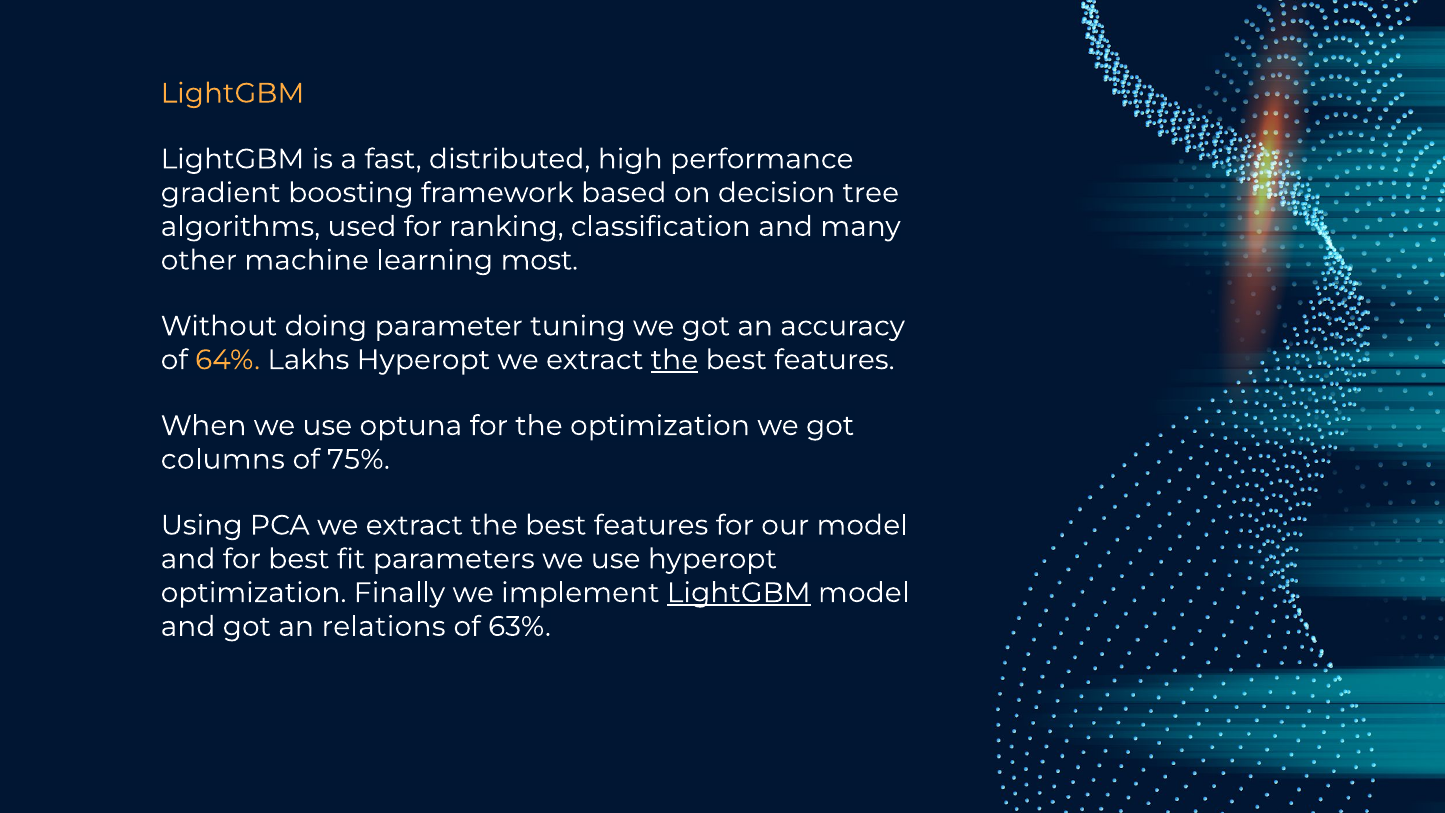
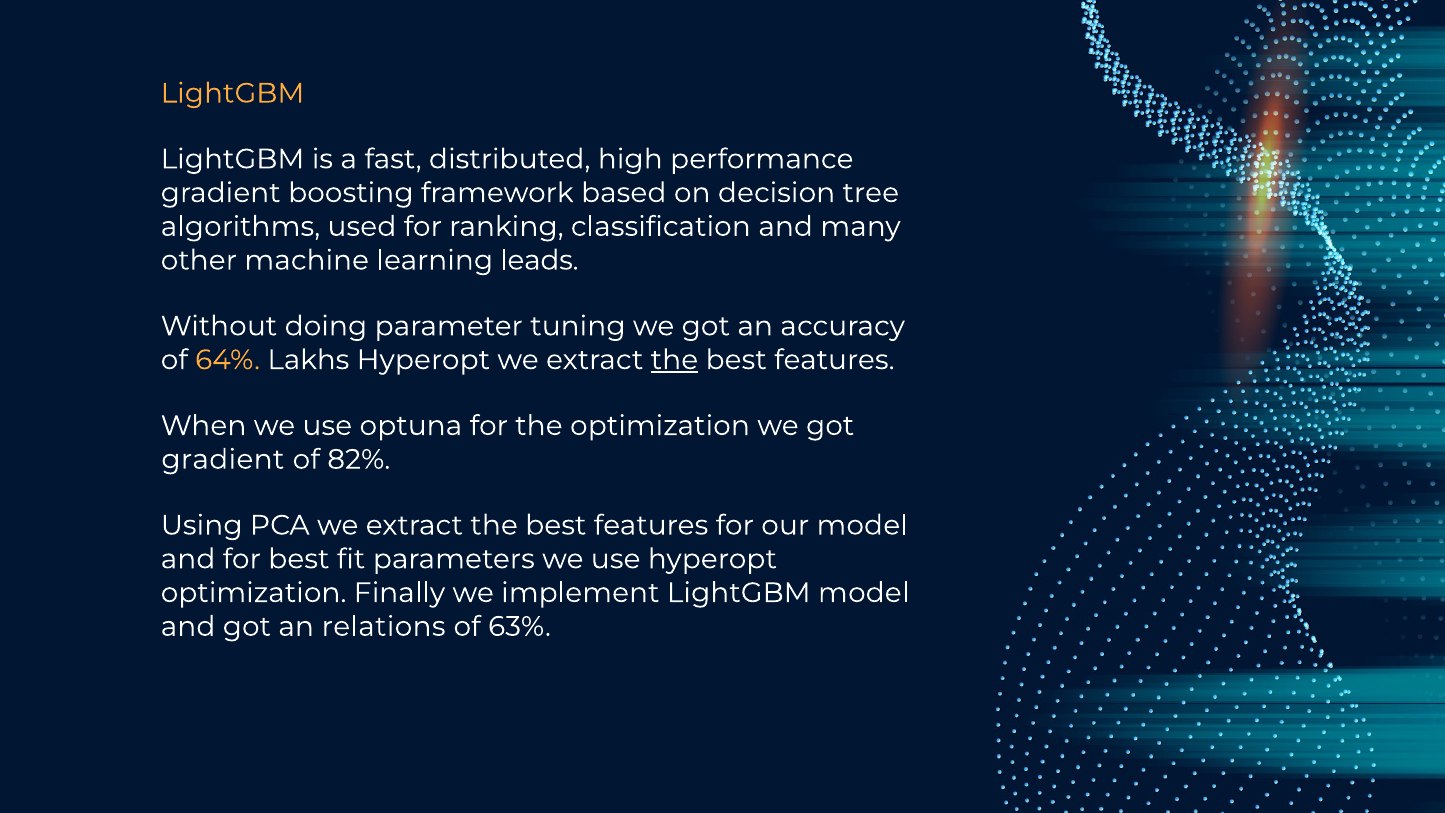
most: most -> leads
columns at (223, 459): columns -> gradient
75%: 75% -> 82%
LightGBM at (739, 593) underline: present -> none
